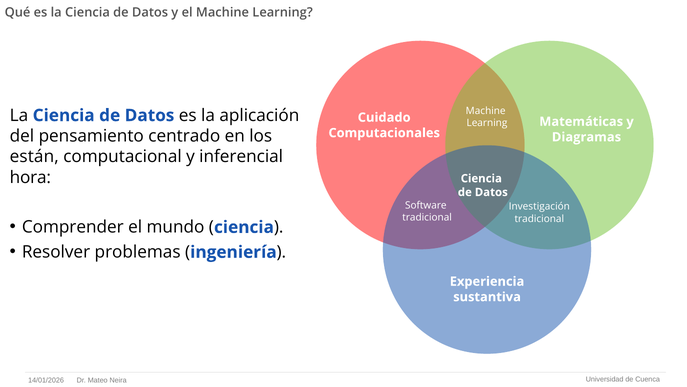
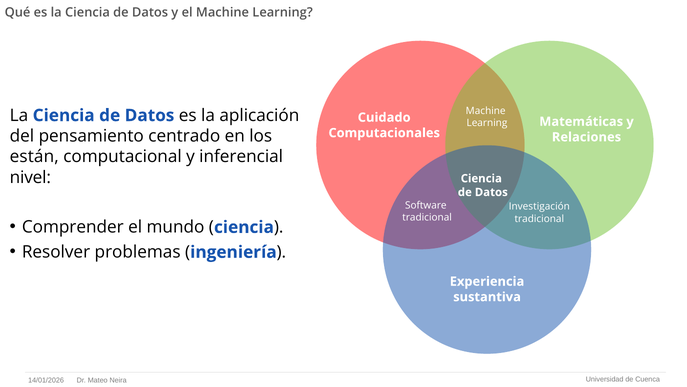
Diagramas: Diagramas -> Relaciones
hora: hora -> nivel
